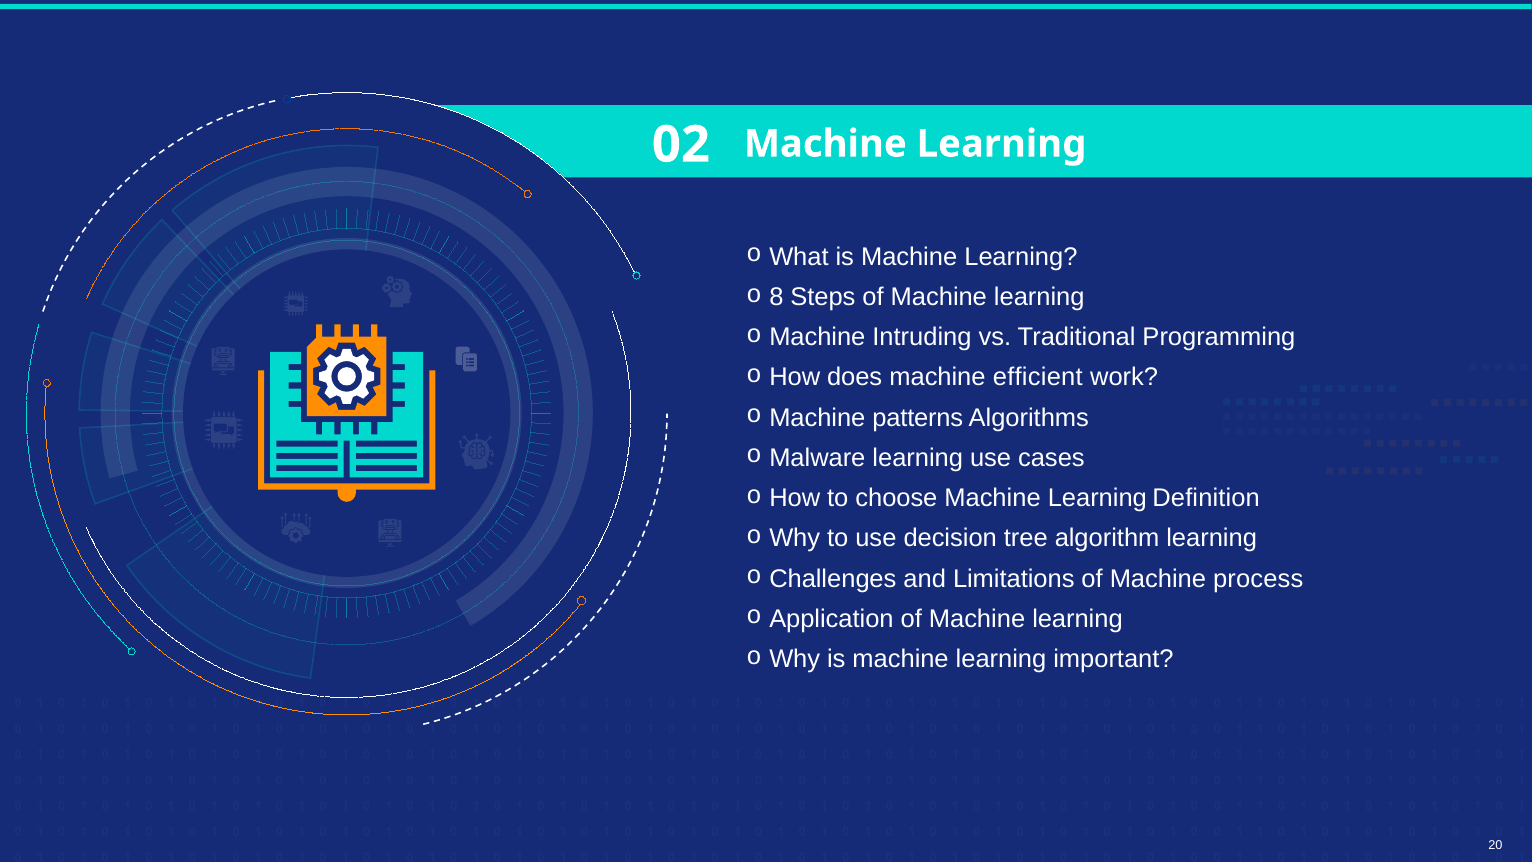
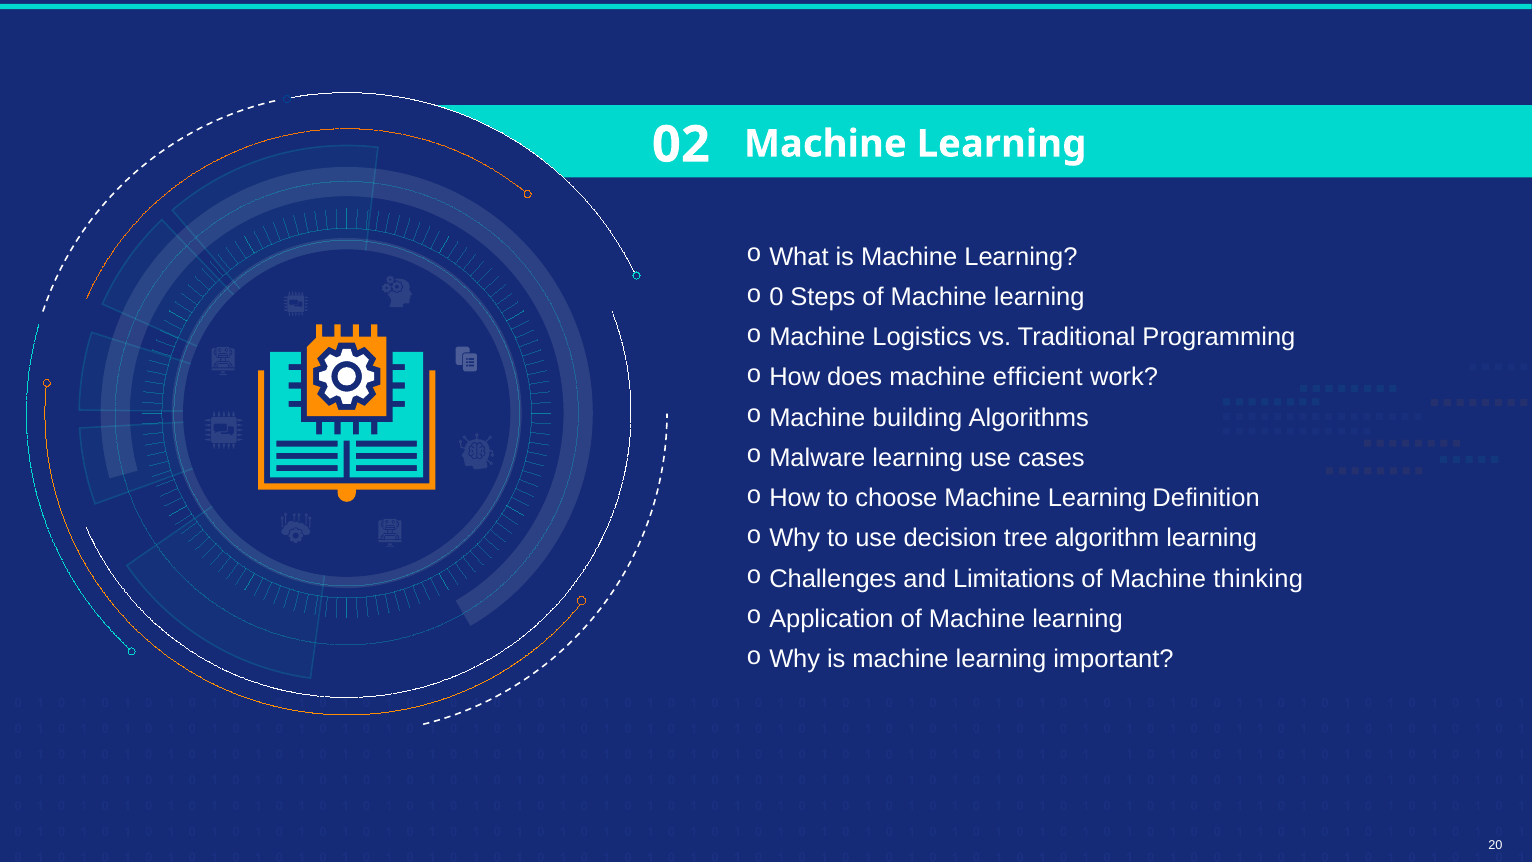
8: 8 -> 0
Intruding: Intruding -> Logistics
patterns: patterns -> building
process: process -> thinking
